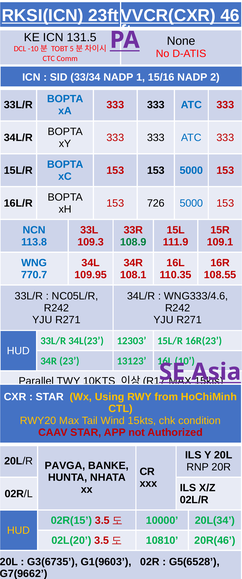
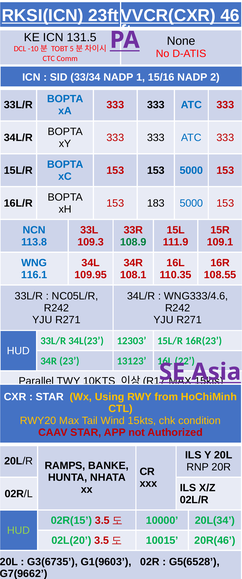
726: 726 -> 183
770.7: 770.7 -> 116.1
10: 10 -> 22
PAVGA: PAVGA -> RAMPS
HUD at (19, 530) colour: yellow -> light green
10810: 10810 -> 10015
